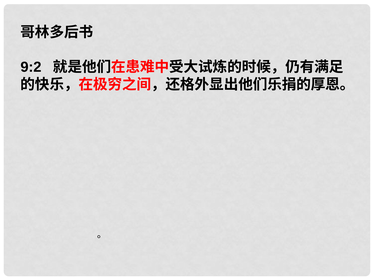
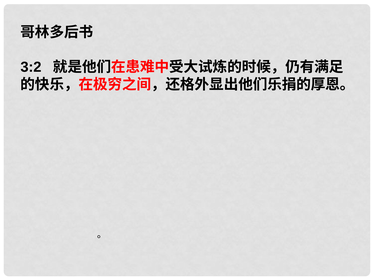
9:2: 9:2 -> 3:2
